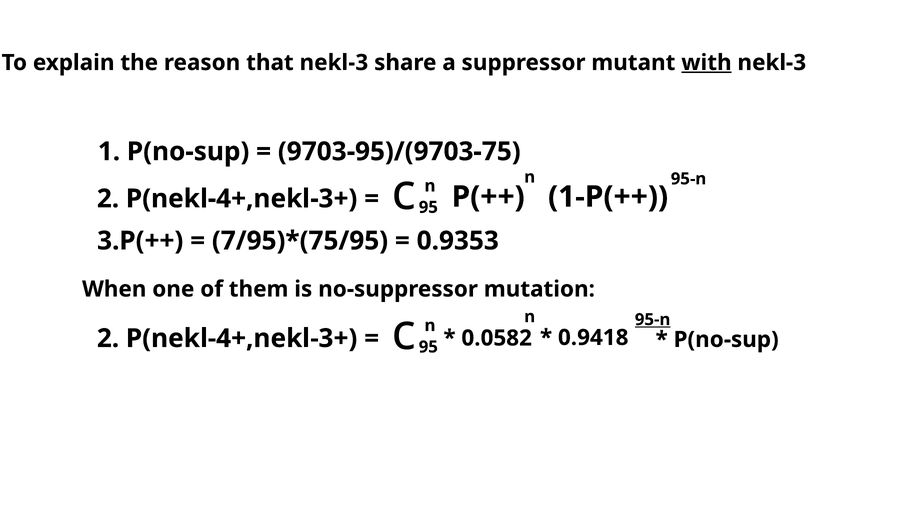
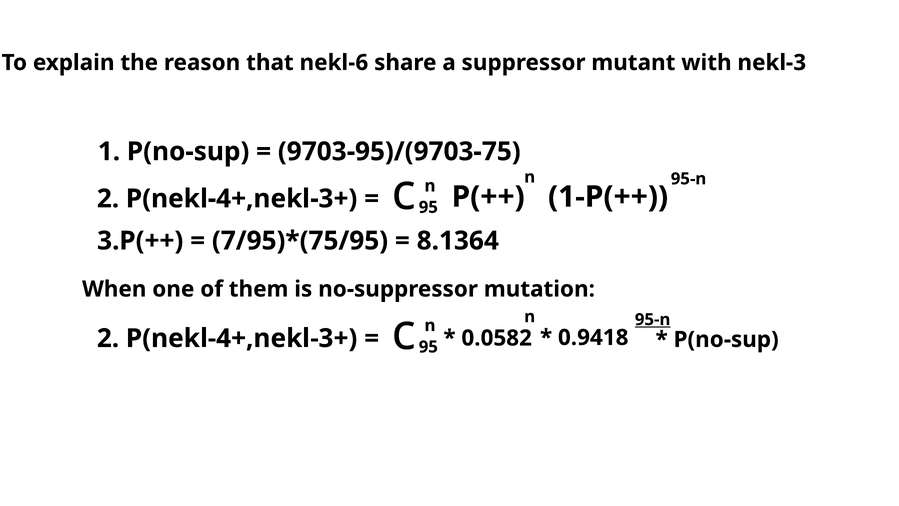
that nekl-3: nekl-3 -> nekl-6
with underline: present -> none
0.9353: 0.9353 -> 8.1364
